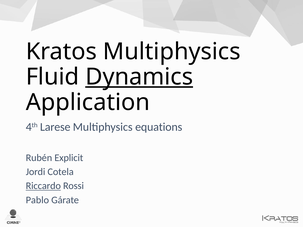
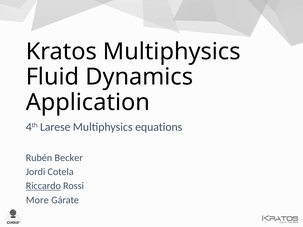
Dynamics underline: present -> none
Explicit: Explicit -> Becker
Pablo: Pablo -> More
